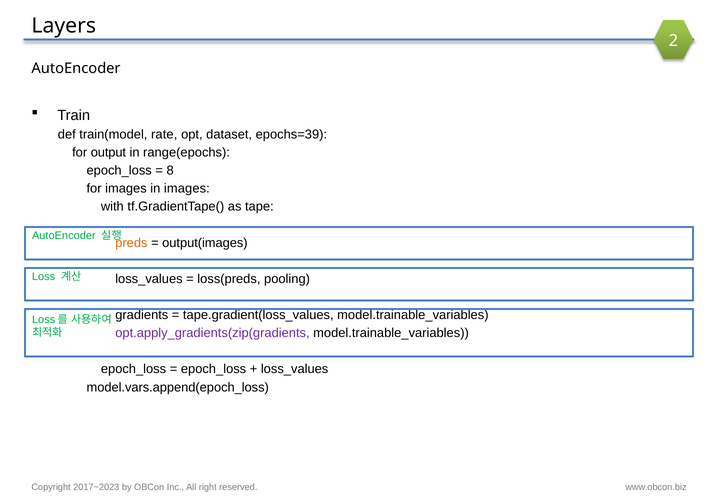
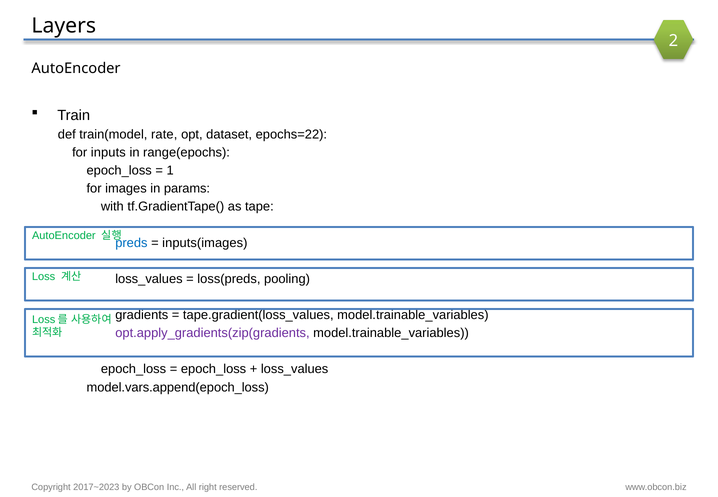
epochs=39: epochs=39 -> epochs=22
output: output -> inputs
8: 8 -> 1
in images: images -> params
preds colour: orange -> blue
output(images: output(images -> inputs(images
